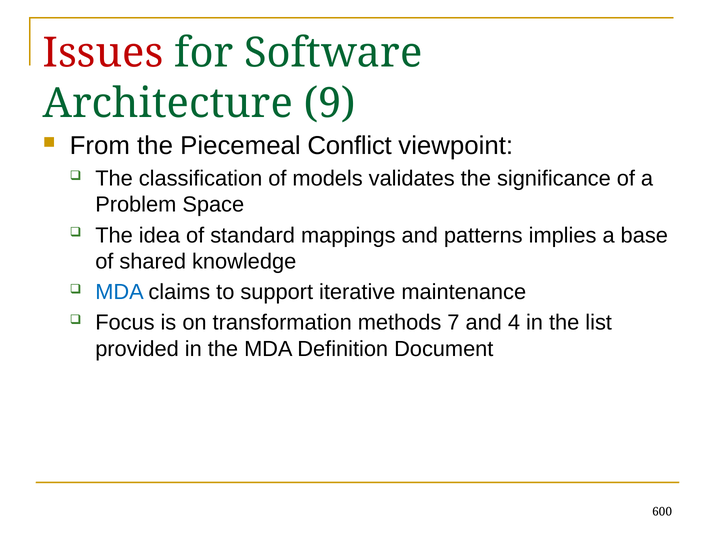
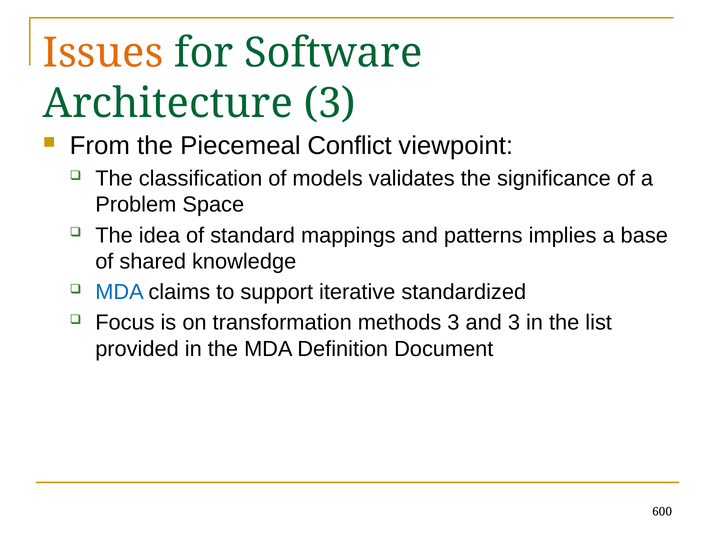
Issues colour: red -> orange
Architecture 9: 9 -> 3
maintenance: maintenance -> standardized
methods 7: 7 -> 3
and 4: 4 -> 3
